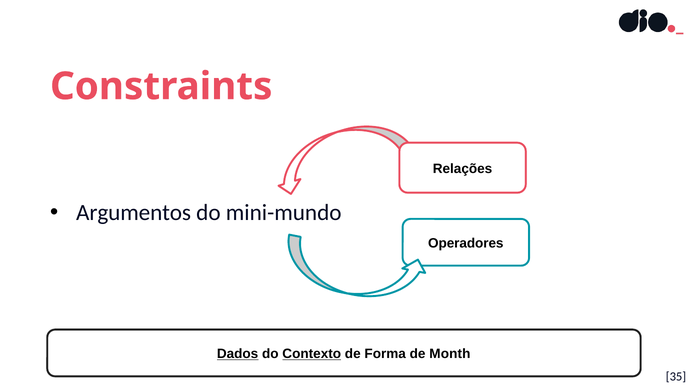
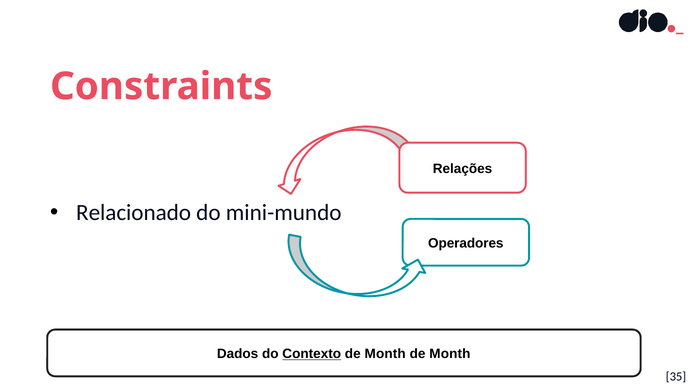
Argumentos: Argumentos -> Relacionado
Dados underline: present -> none
Forma at (385, 354): Forma -> Month
